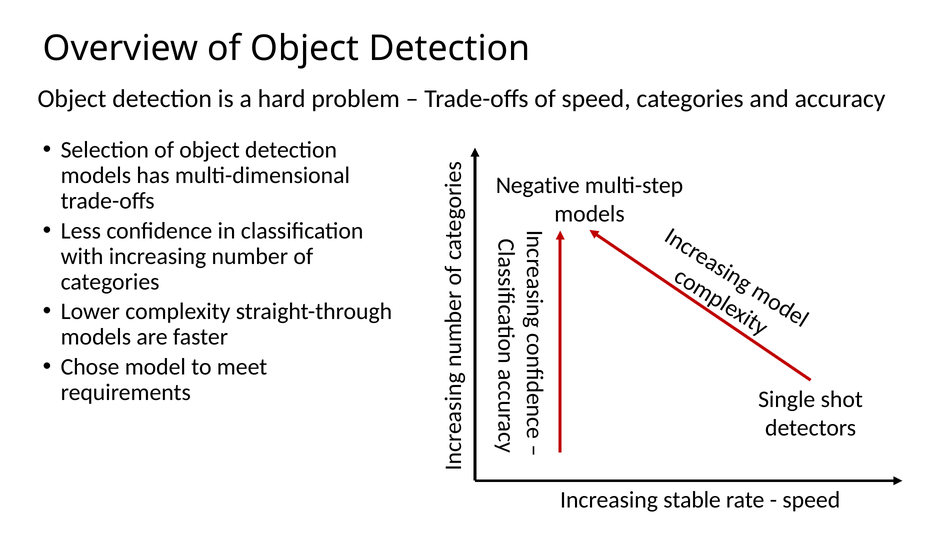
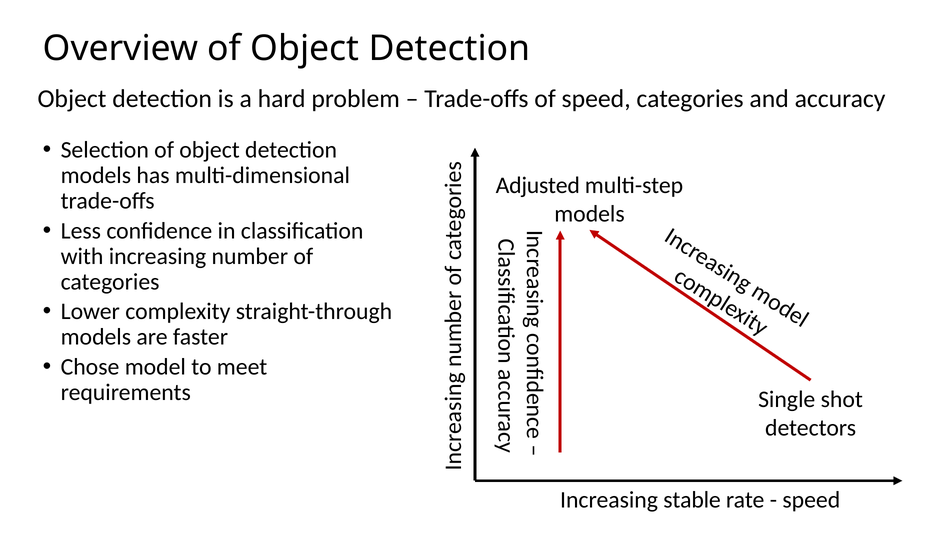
Negative: Negative -> Adjusted
